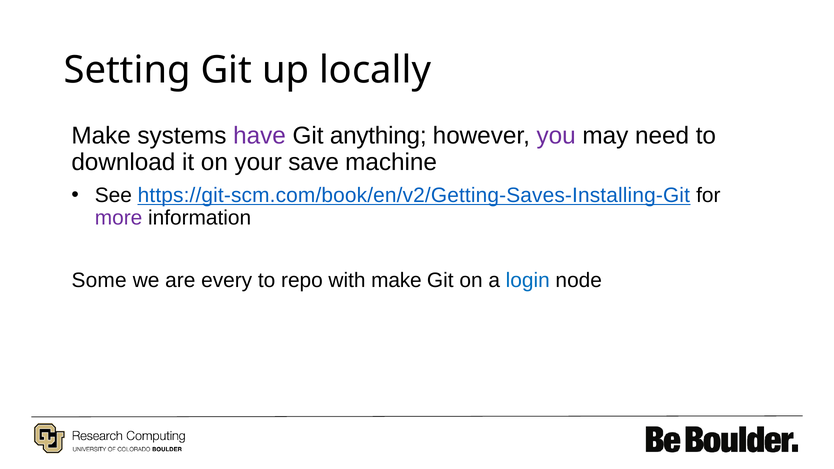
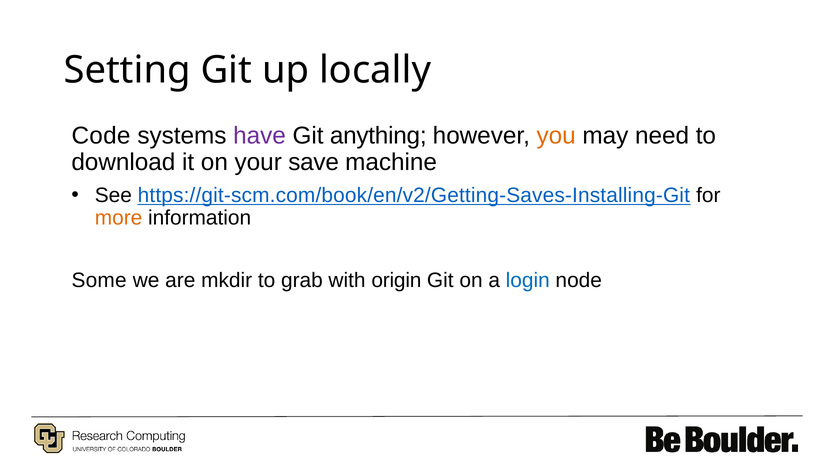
Make at (101, 136): Make -> Code
you colour: purple -> orange
more colour: purple -> orange
every: every -> mkdir
repo: repo -> grab
with make: make -> origin
